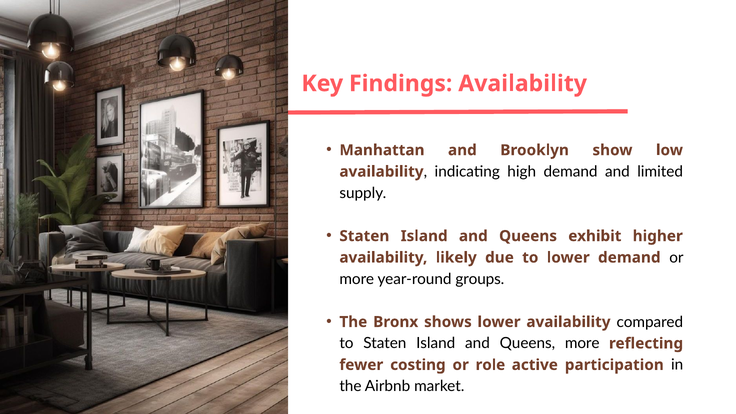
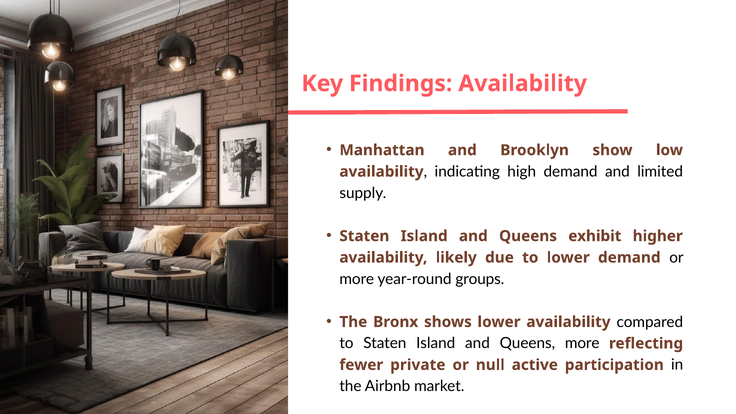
costing: costing -> private
role: role -> null
